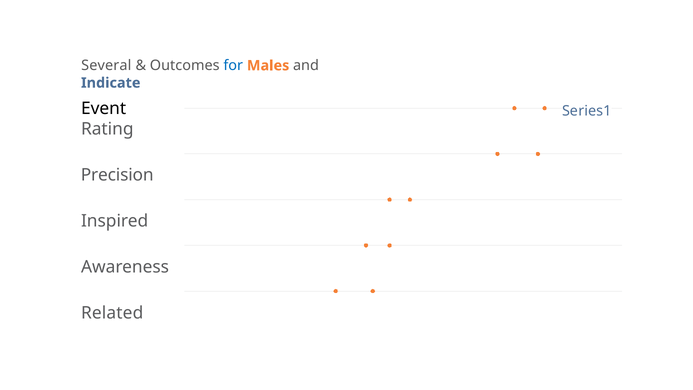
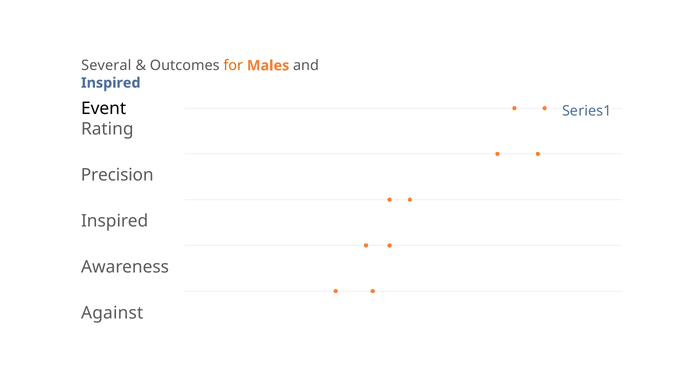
for colour: blue -> orange
Indicate at (111, 83): Indicate -> Inspired
Related: Related -> Against
